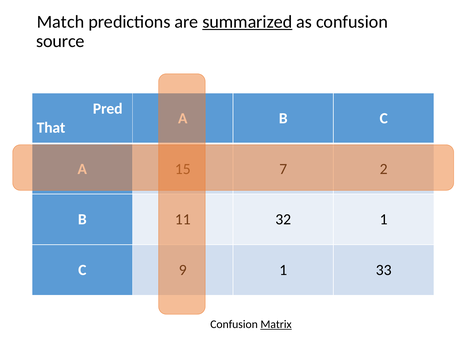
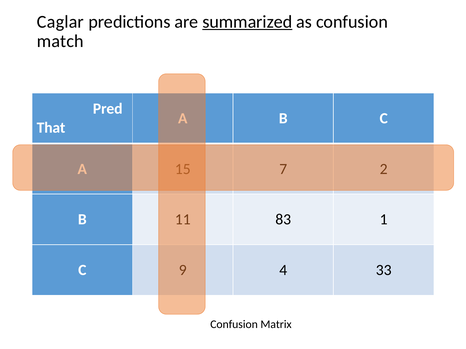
Match: Match -> Caglar
source: source -> match
32: 32 -> 83
1 at (283, 270): 1 -> 4
Matrix underline: present -> none
